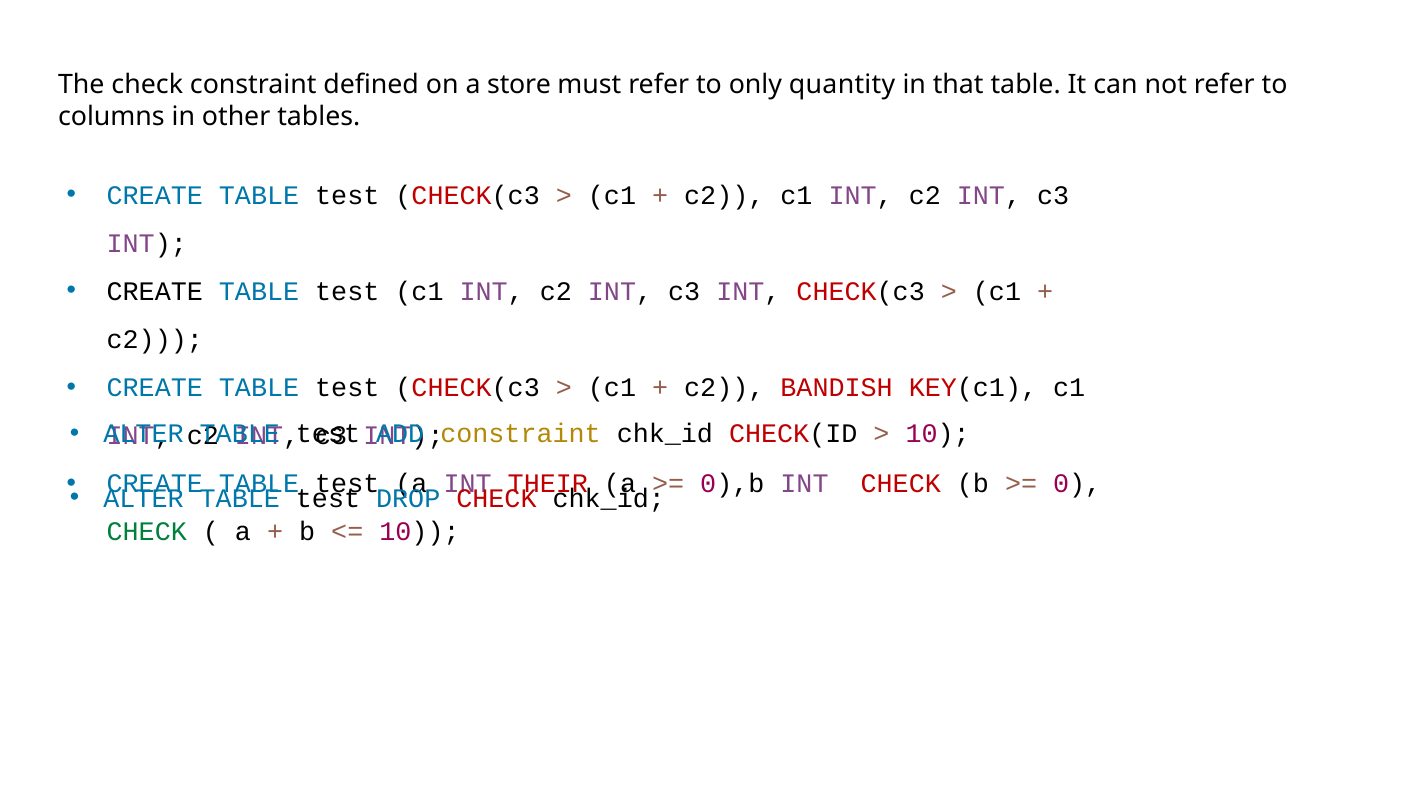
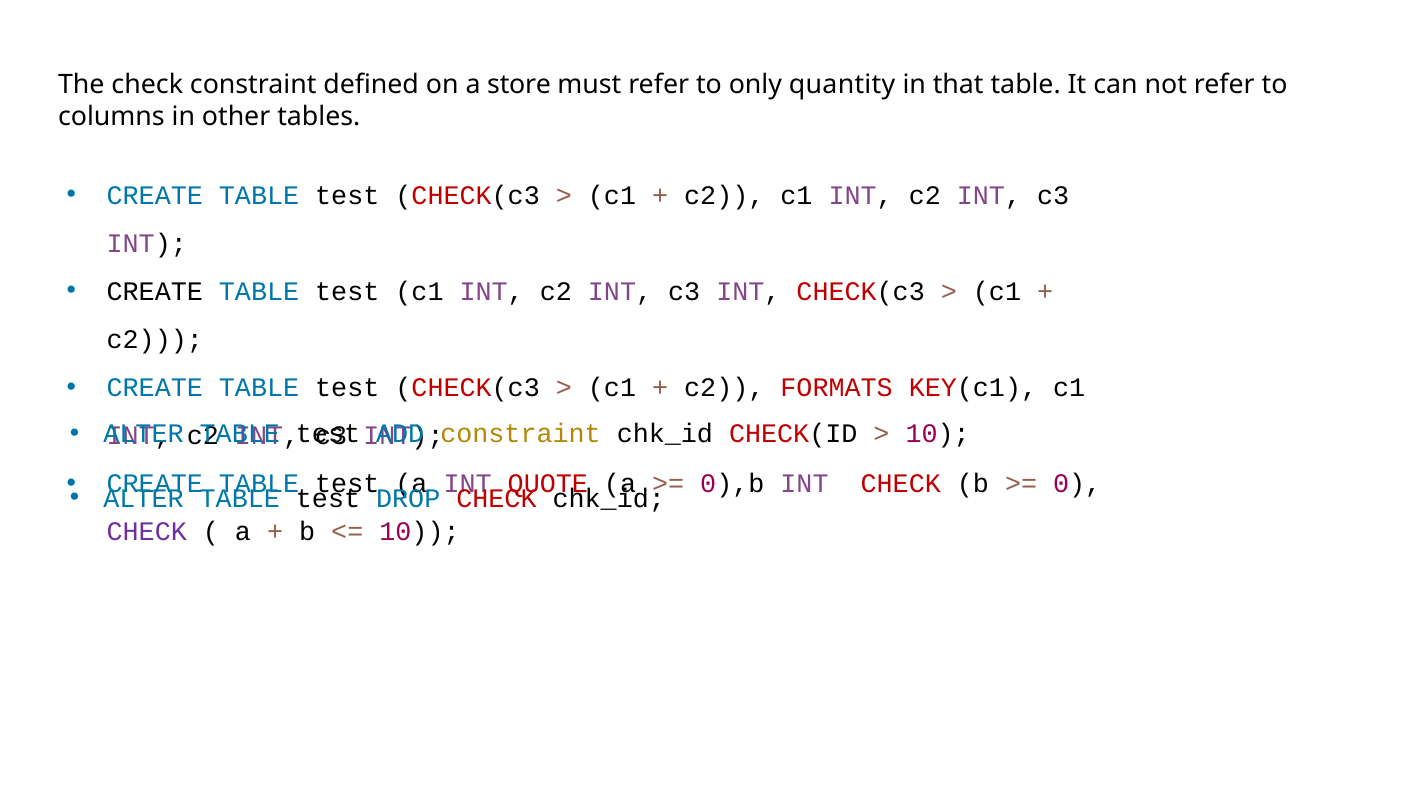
BANDISH: BANDISH -> FORMATS
THEIR: THEIR -> QUOTE
CHECK at (147, 532) colour: green -> purple
